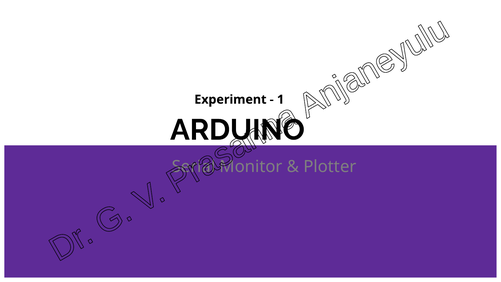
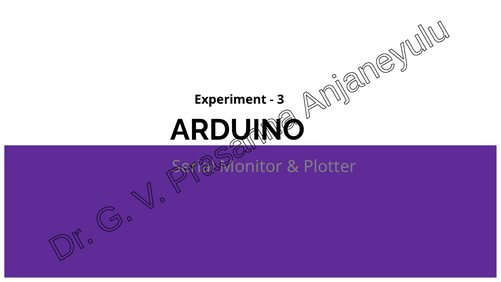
1: 1 -> 3
